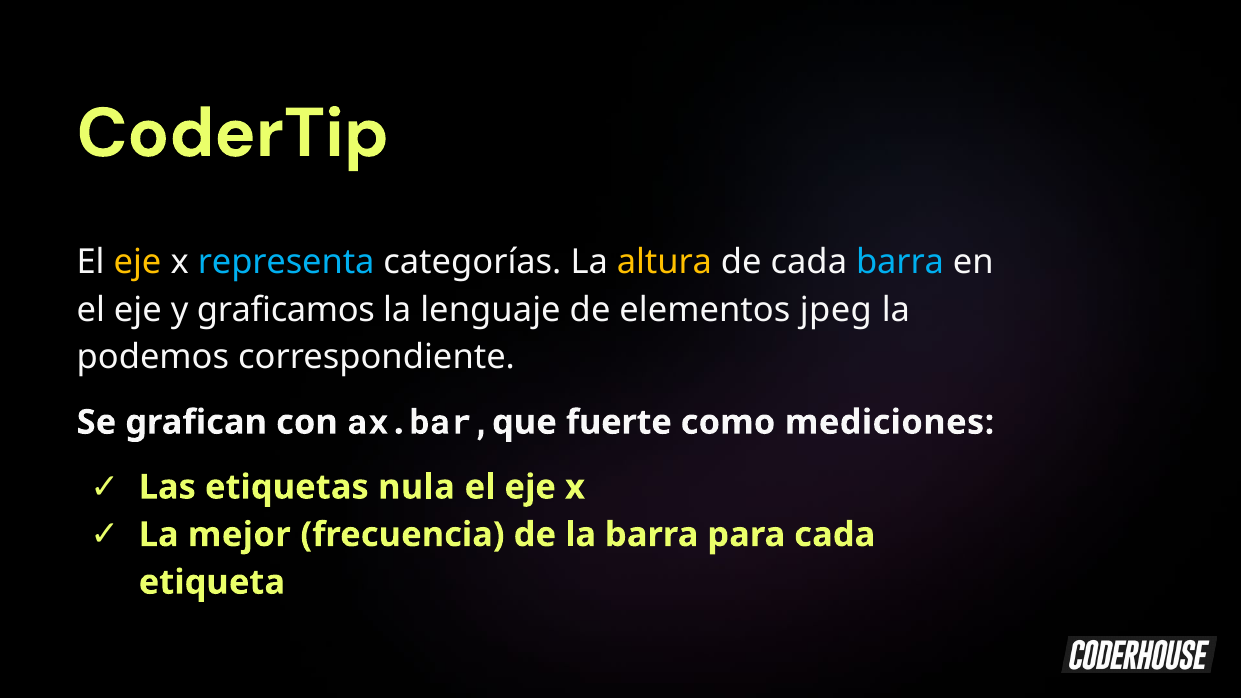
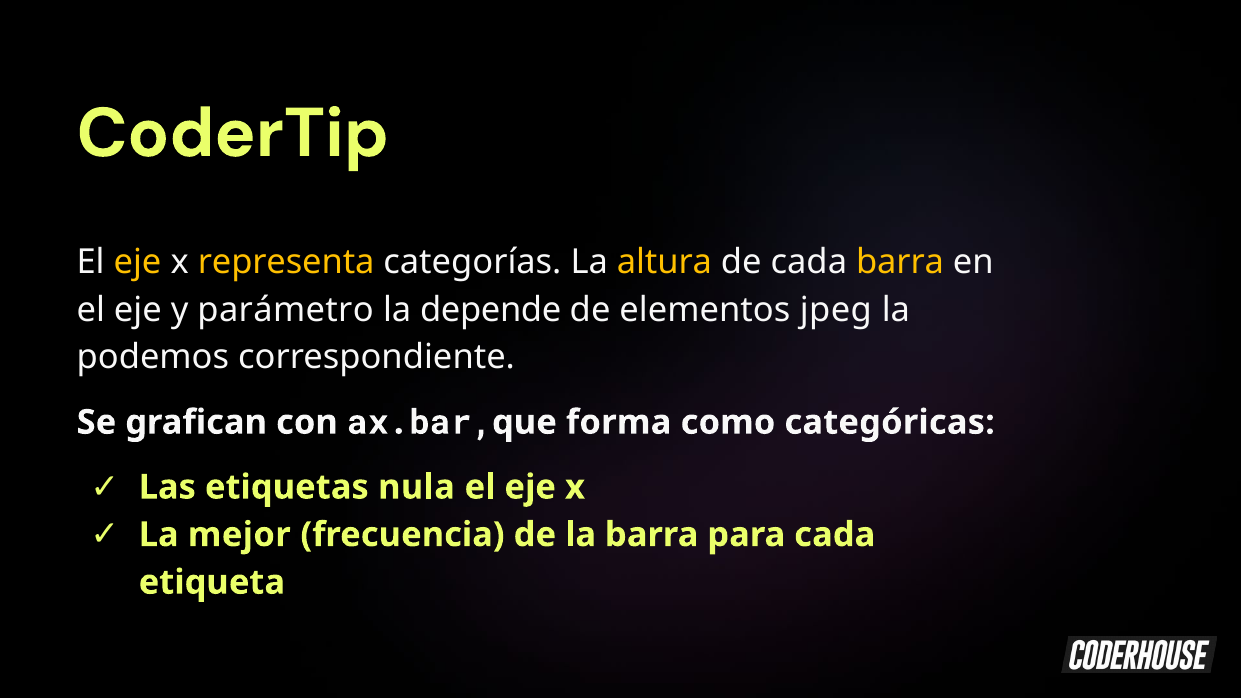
representa colour: light blue -> yellow
barra at (900, 262) colour: light blue -> yellow
graficamos: graficamos -> parámetro
lenguaje: lenguaje -> depende
fuerte: fuerte -> forma
mediciones: mediciones -> categóricas
